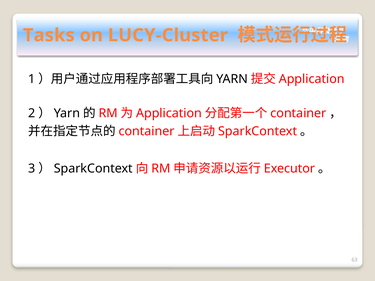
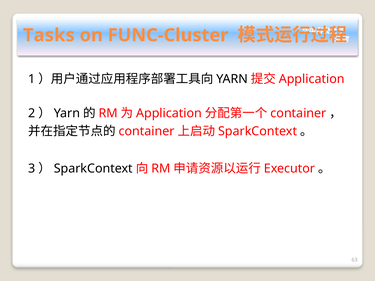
LUCY-Cluster: LUCY-Cluster -> FUNC-Cluster
